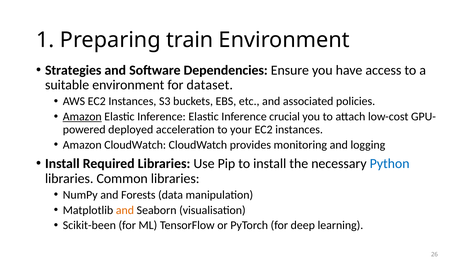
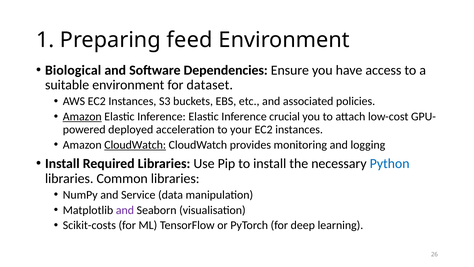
train: train -> feed
Strategies: Strategies -> Biological
CloudWatch at (135, 145) underline: none -> present
Forests: Forests -> Service
and at (125, 210) colour: orange -> purple
Scikit-been: Scikit-been -> Scikit-costs
